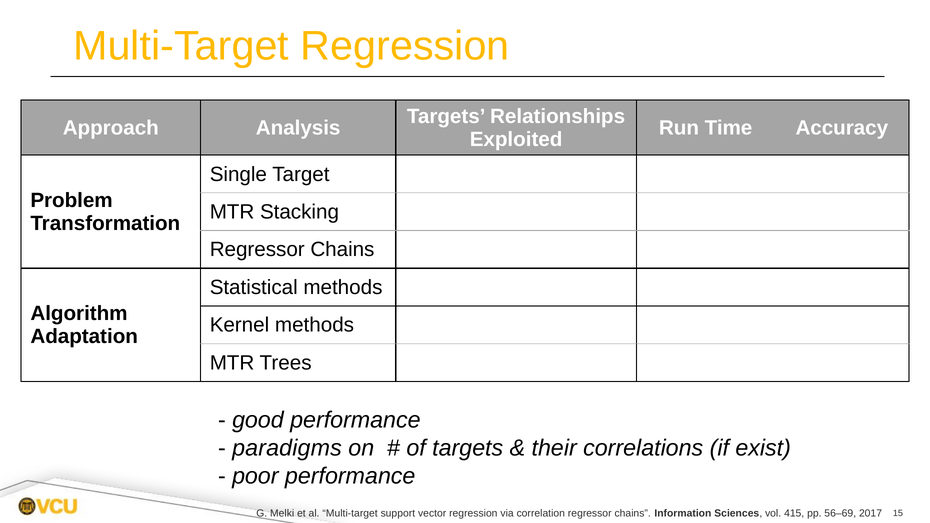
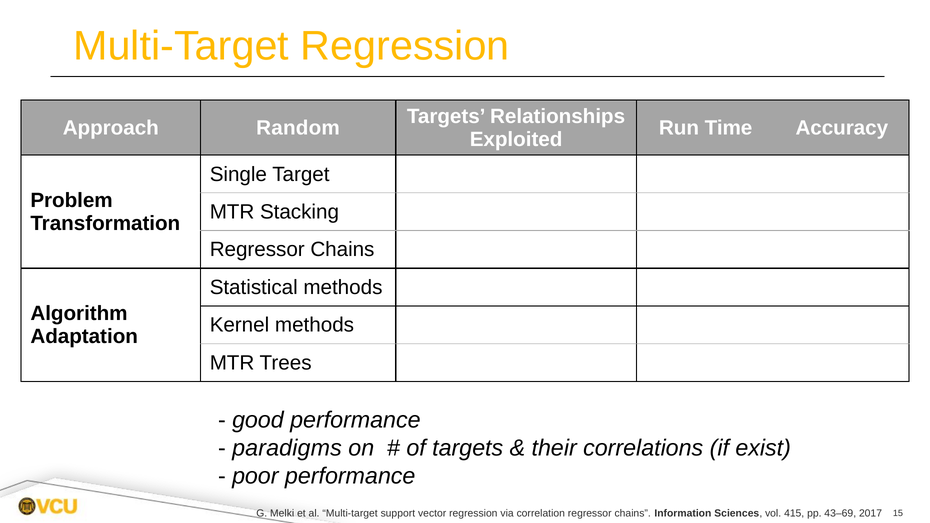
Analysis: Analysis -> Random
56–69: 56–69 -> 43–69
